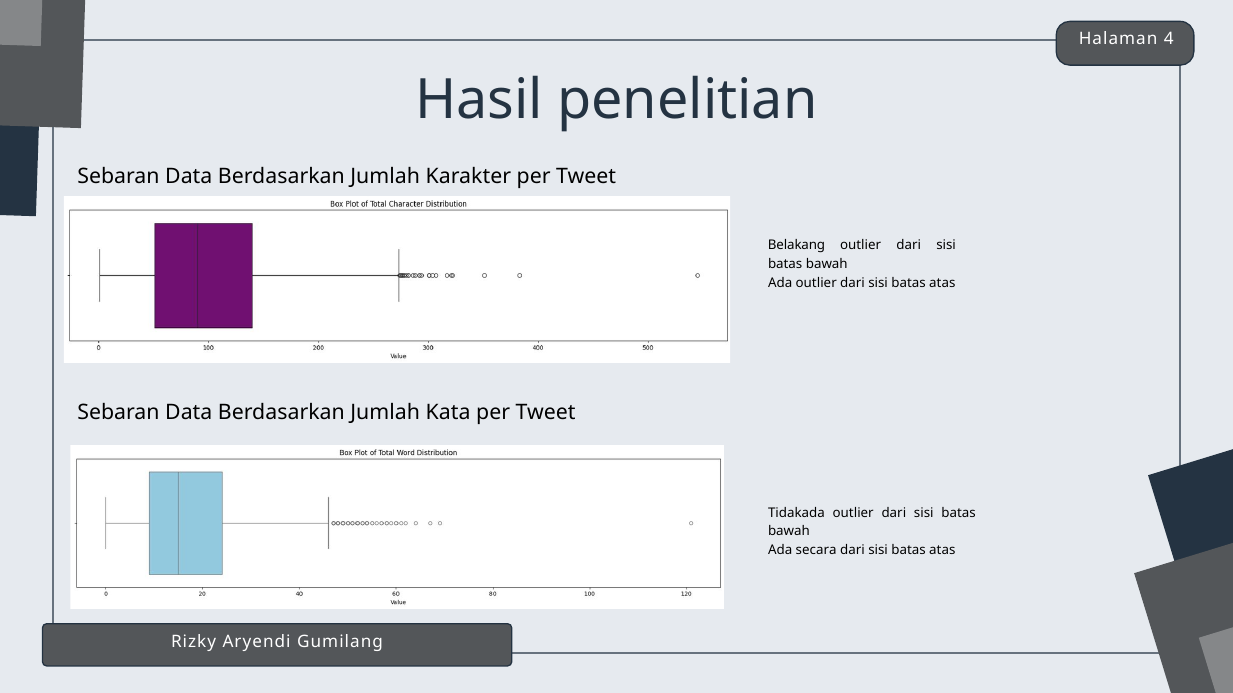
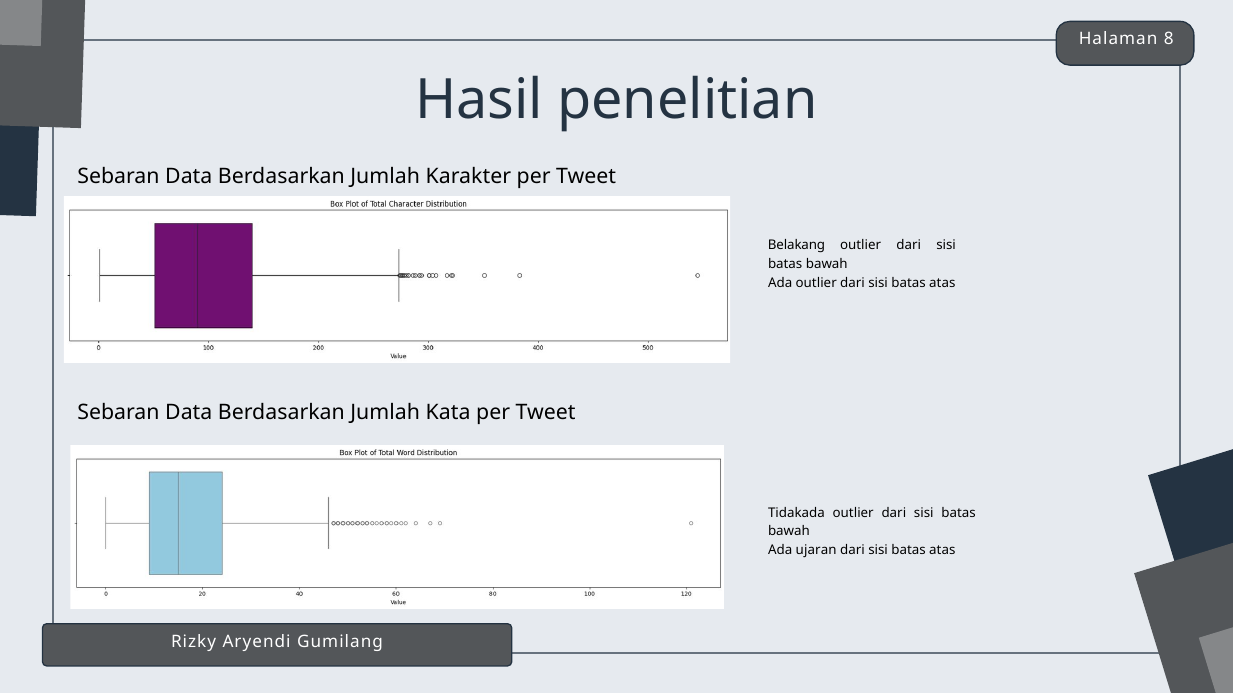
4: 4 -> 8
secara: secara -> ujaran
